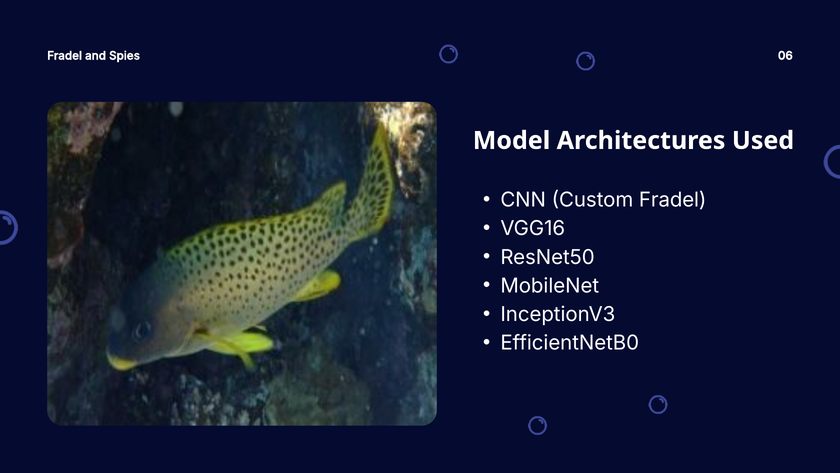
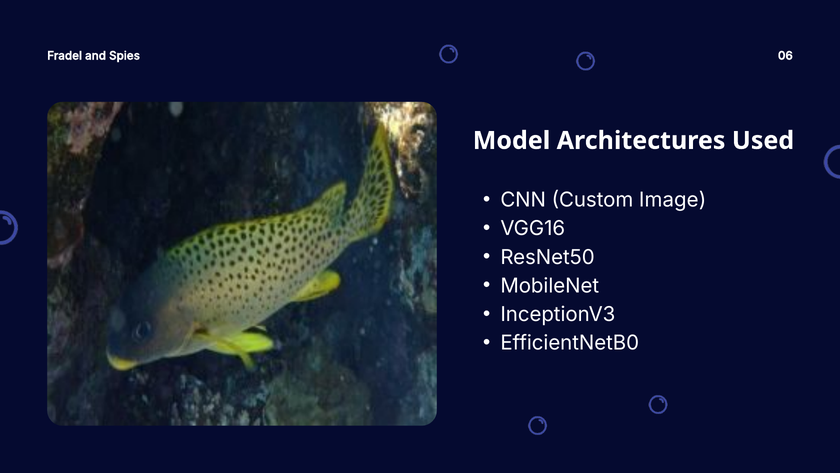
Custom Fradel: Fradel -> Image
